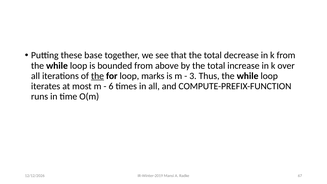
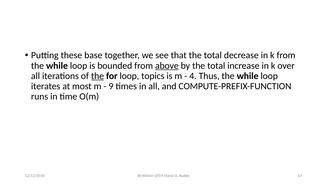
above underline: none -> present
marks: marks -> topics
3: 3 -> 4
6: 6 -> 9
